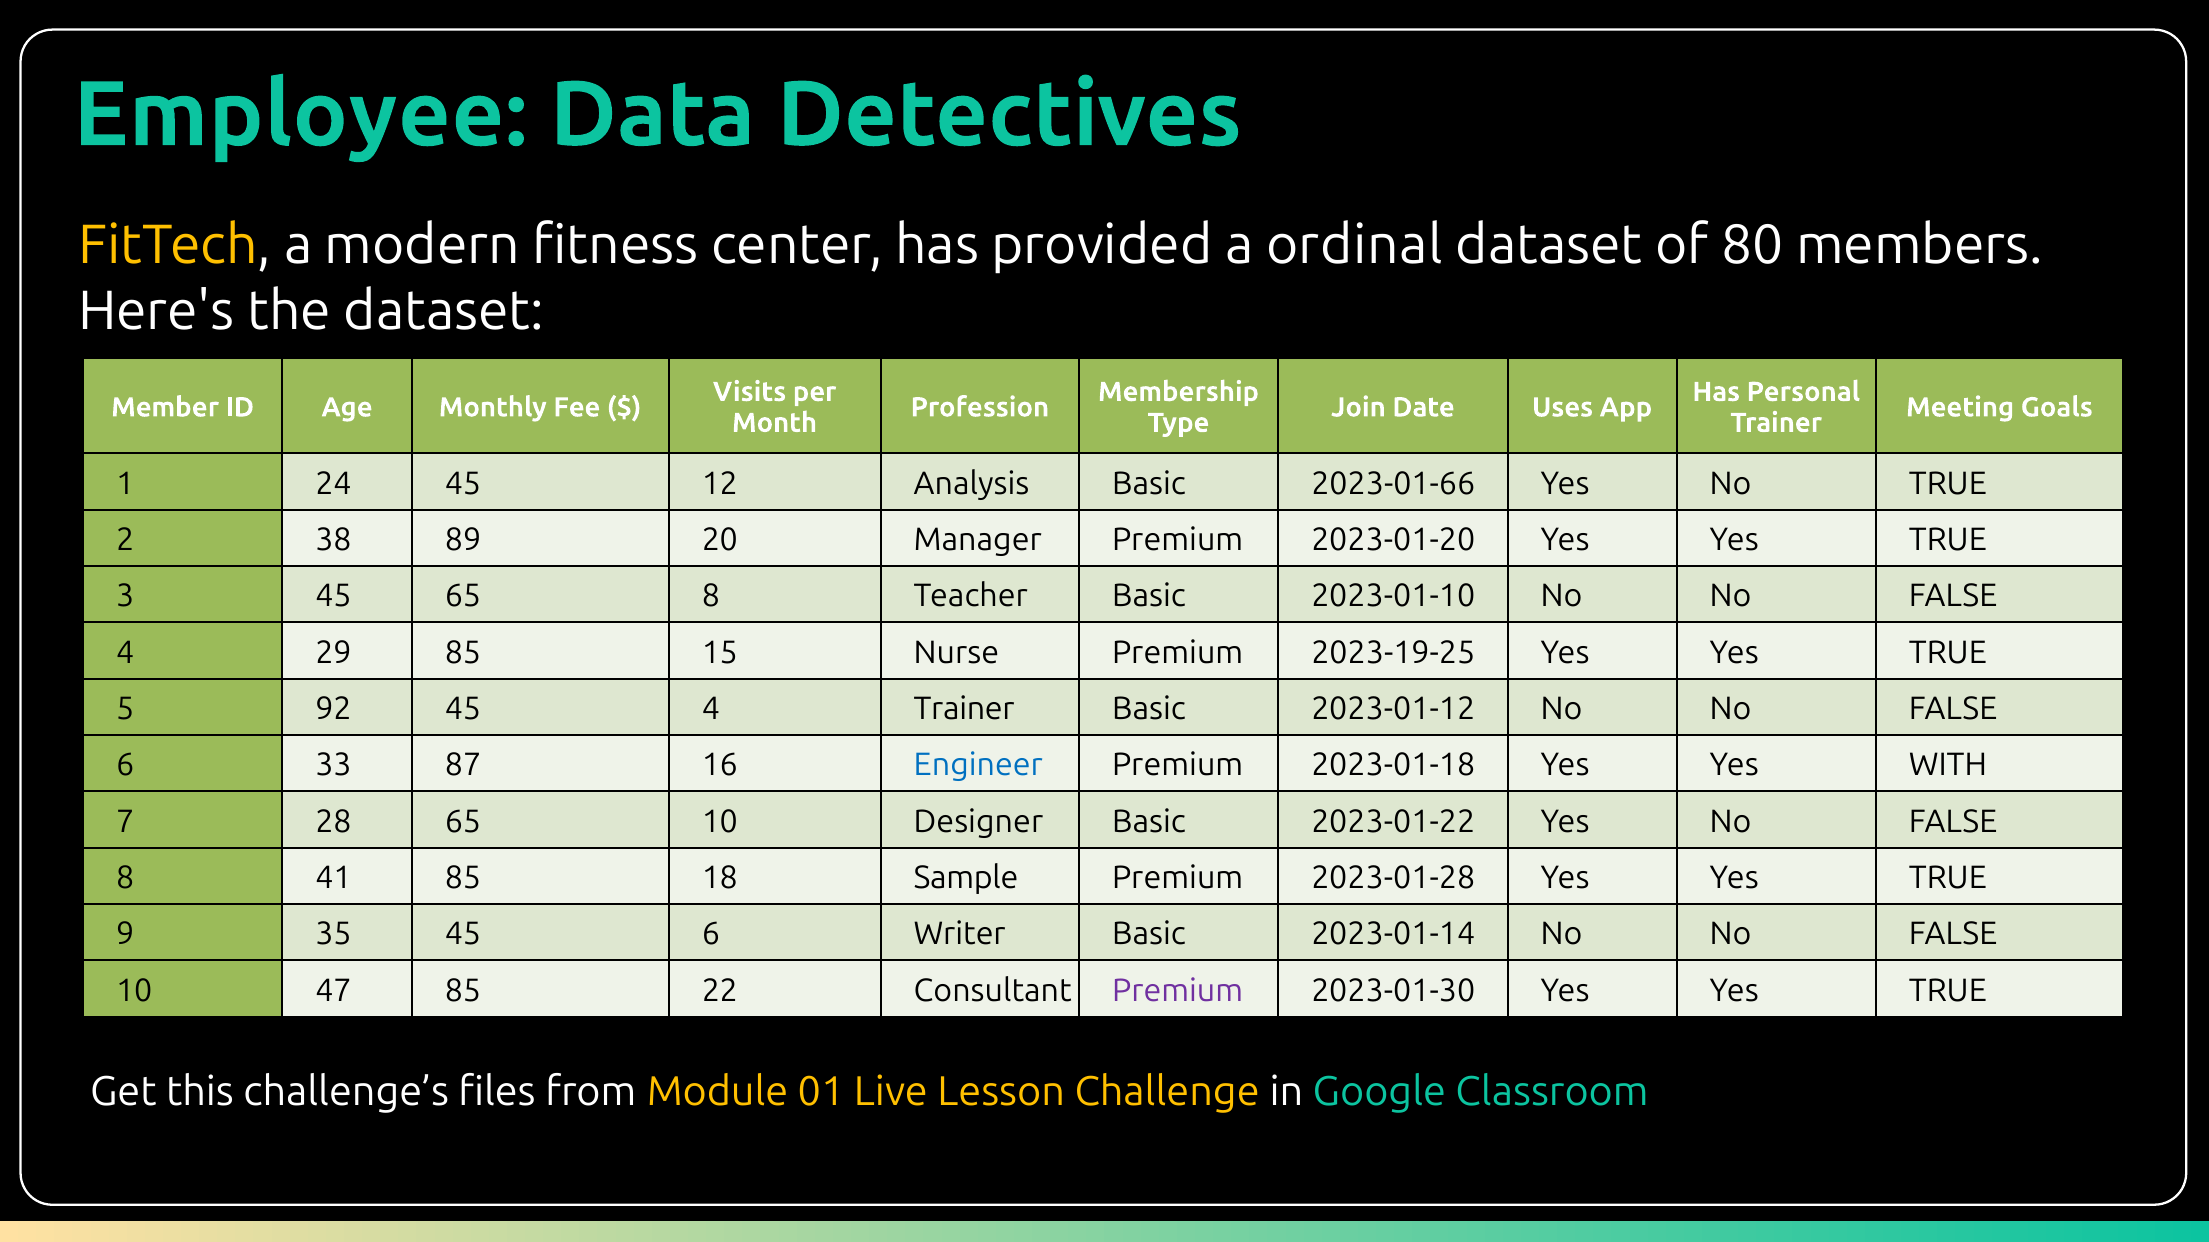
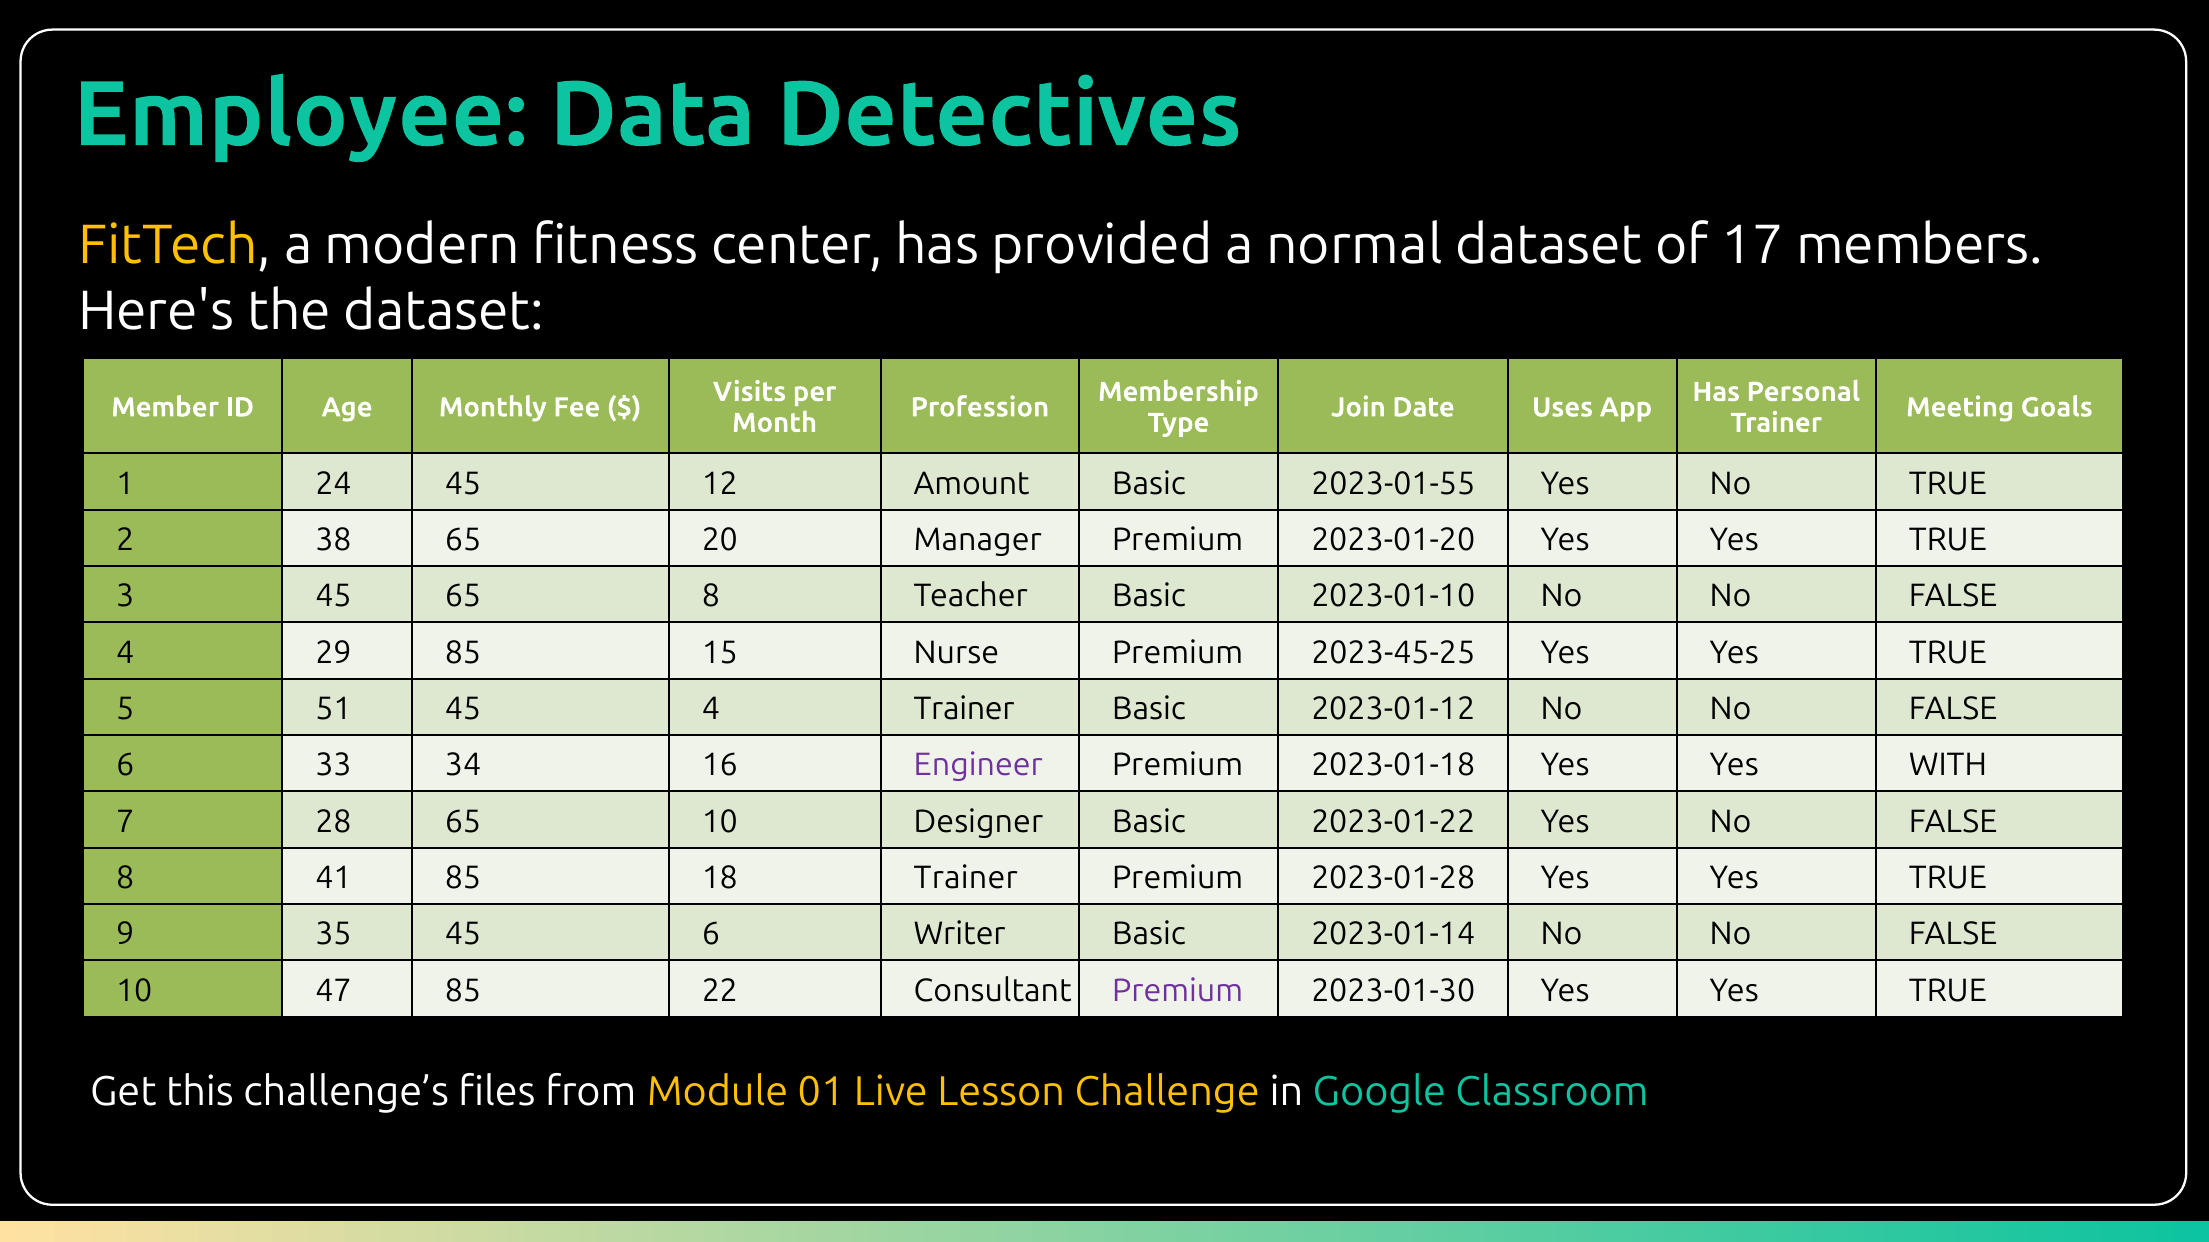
ordinal: ordinal -> normal
80: 80 -> 17
Analysis: Analysis -> Amount
2023-01-66: 2023-01-66 -> 2023-01-55
38 89: 89 -> 65
2023-19-25: 2023-19-25 -> 2023-45-25
92: 92 -> 51
87: 87 -> 34
Engineer colour: blue -> purple
18 Sample: Sample -> Trainer
